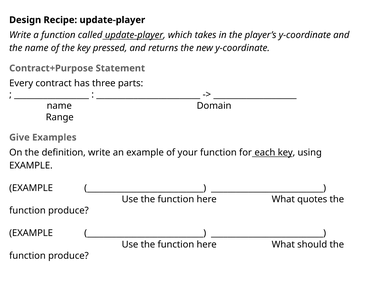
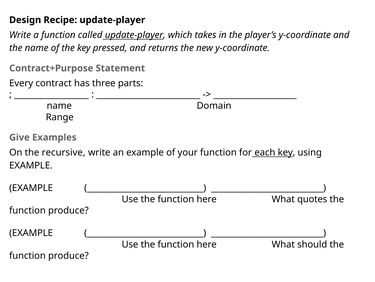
definition: definition -> recursive
